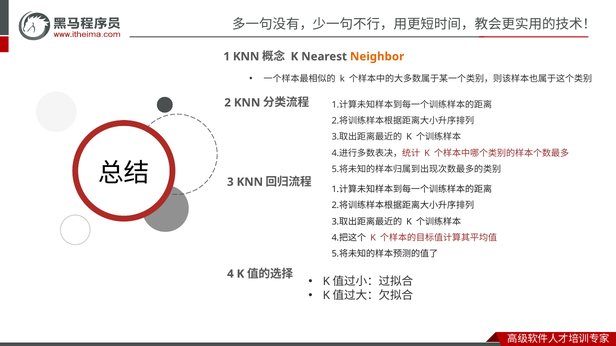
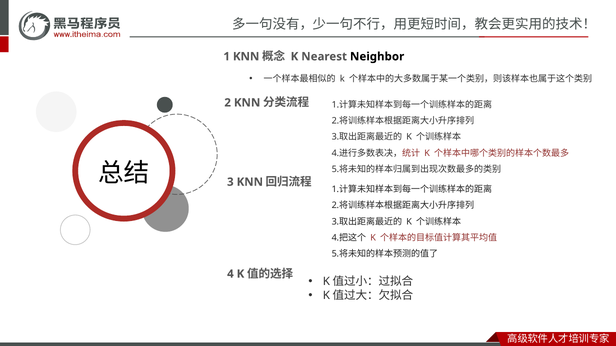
Neighbor colour: orange -> black
